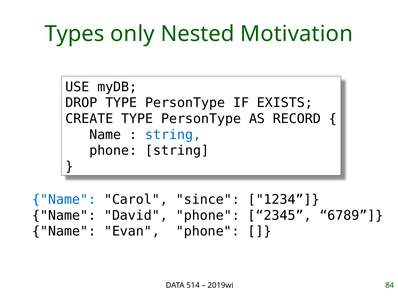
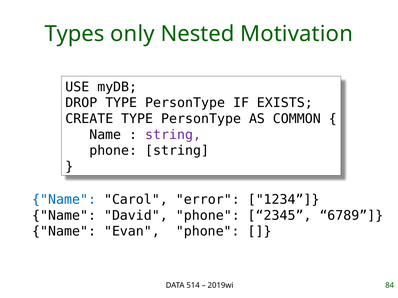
RECORD: RECORD -> COMMON
string at (173, 135) colour: blue -> purple
since: since -> error
